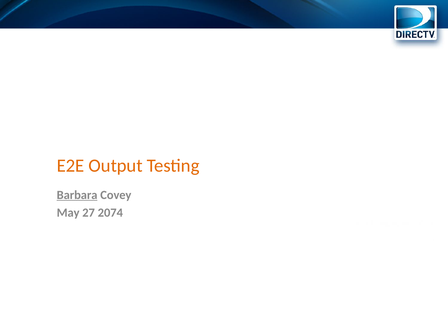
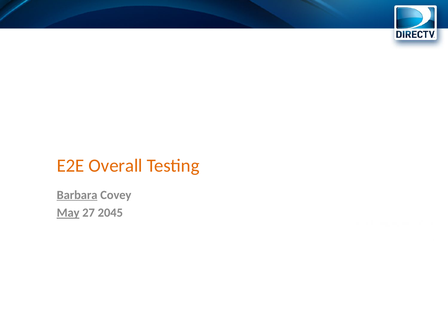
Output: Output -> Overall
May underline: none -> present
2074: 2074 -> 2045
